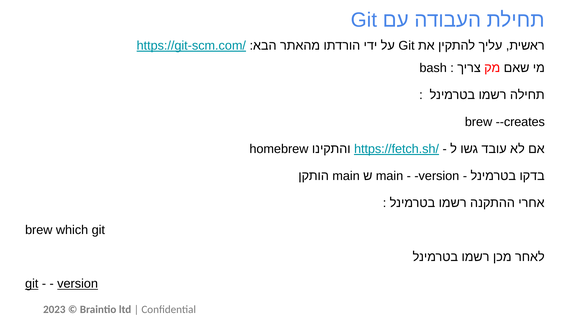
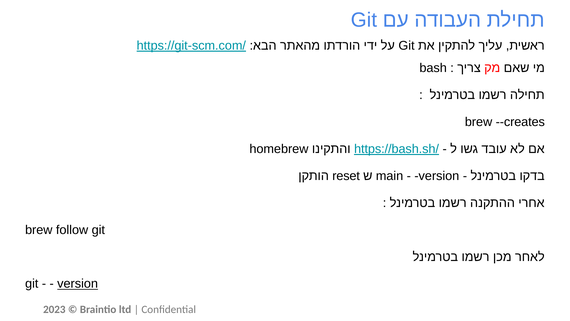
https://fetch.sh/: https://fetch.sh/ -> https://bash.sh/
main at (346, 176): main -> reset
which: which -> follow
git at (32, 283) underline: present -> none
